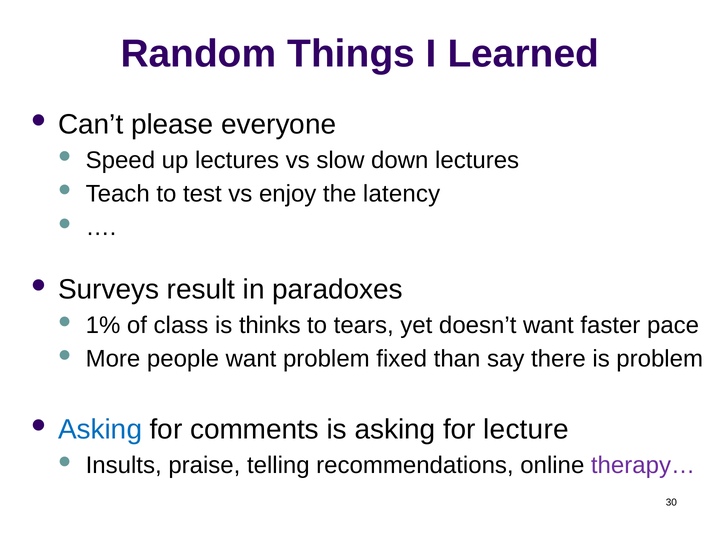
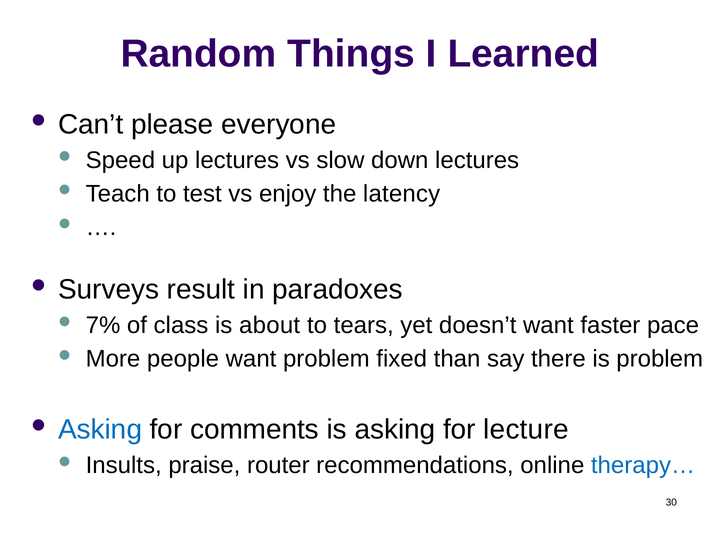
1%: 1% -> 7%
thinks: thinks -> about
telling: telling -> router
therapy… colour: purple -> blue
